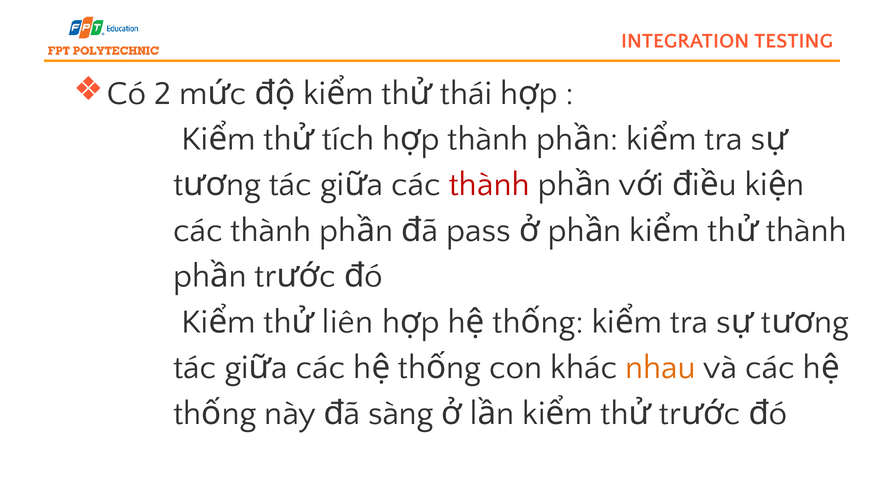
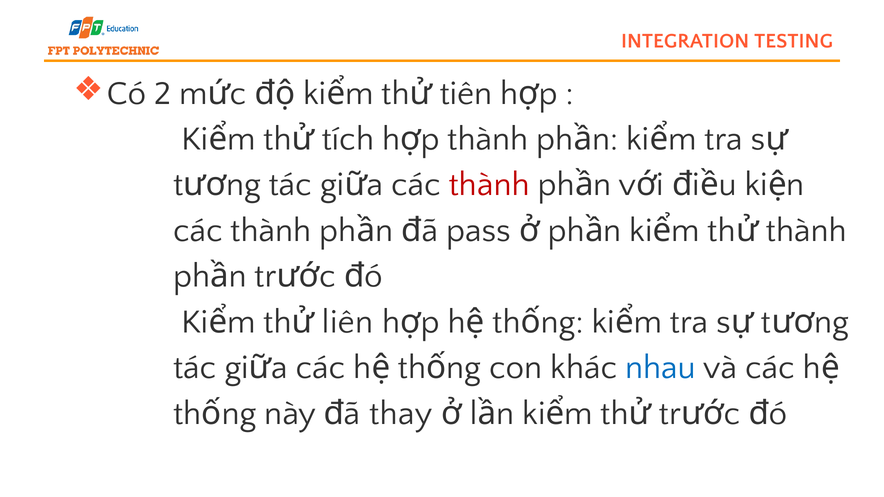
thái: thái -> tiên
nhau colour: orange -> blue
sàng: sàng -> thay
